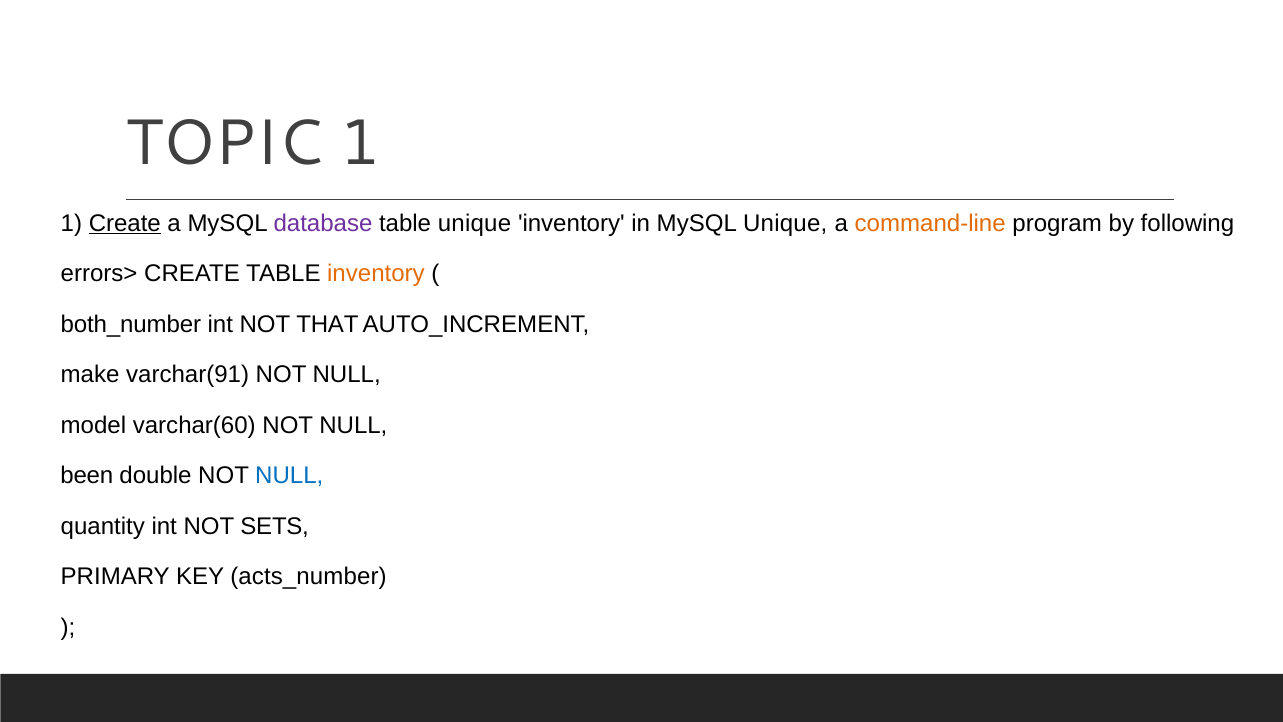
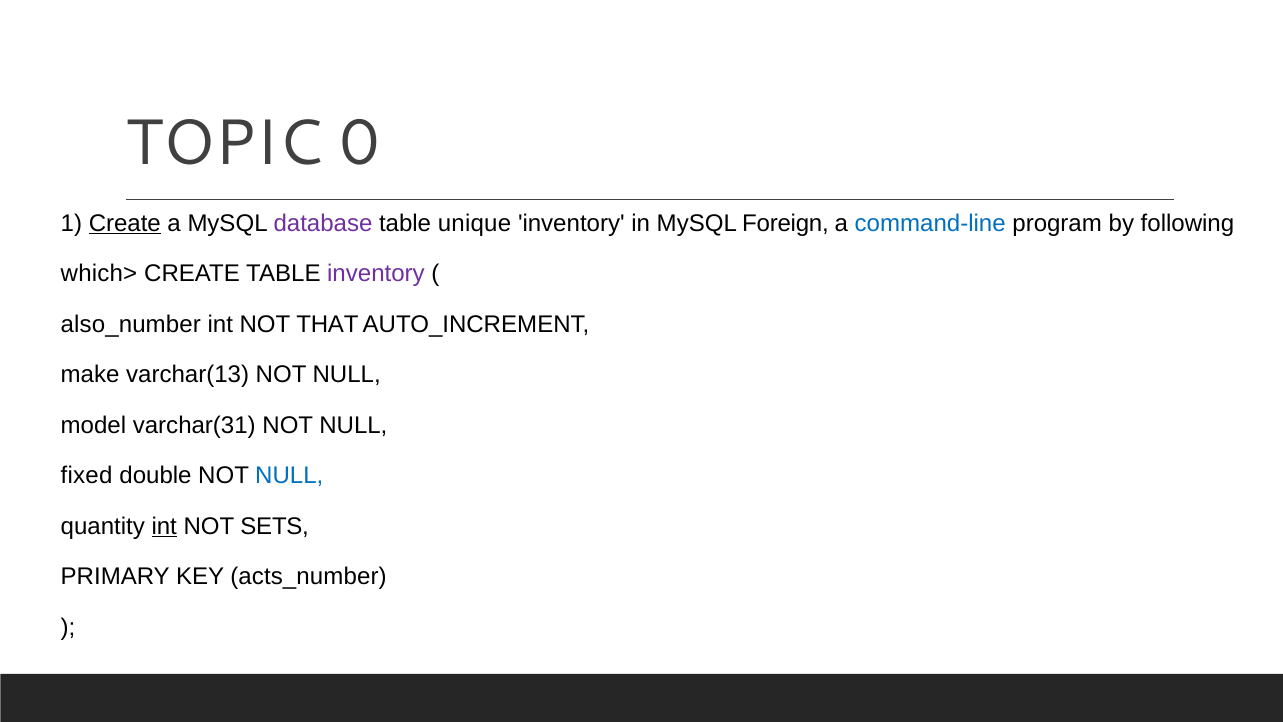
TOPIC 1: 1 -> 0
MySQL Unique: Unique -> Foreign
command-line colour: orange -> blue
errors>: errors> -> which>
inventory at (376, 274) colour: orange -> purple
both_number: both_number -> also_number
varchar(91: varchar(91 -> varchar(13
varchar(60: varchar(60 -> varchar(31
been: been -> fixed
int at (164, 526) underline: none -> present
